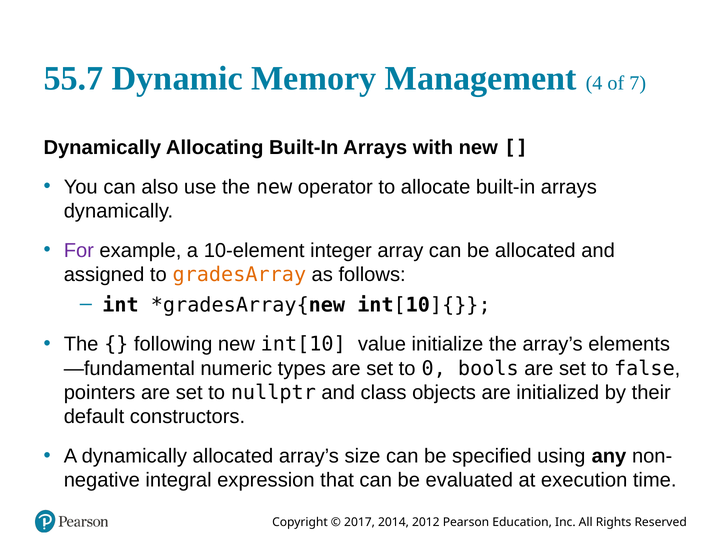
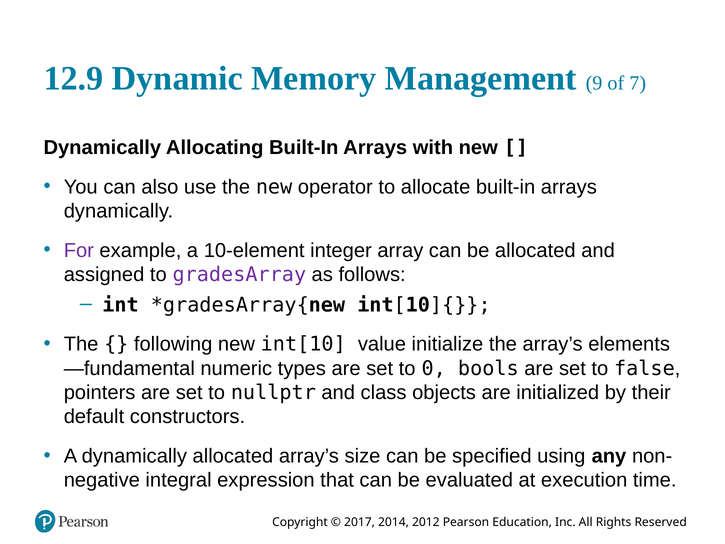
55.7: 55.7 -> 12.9
4: 4 -> 9
gradesArray colour: orange -> purple
